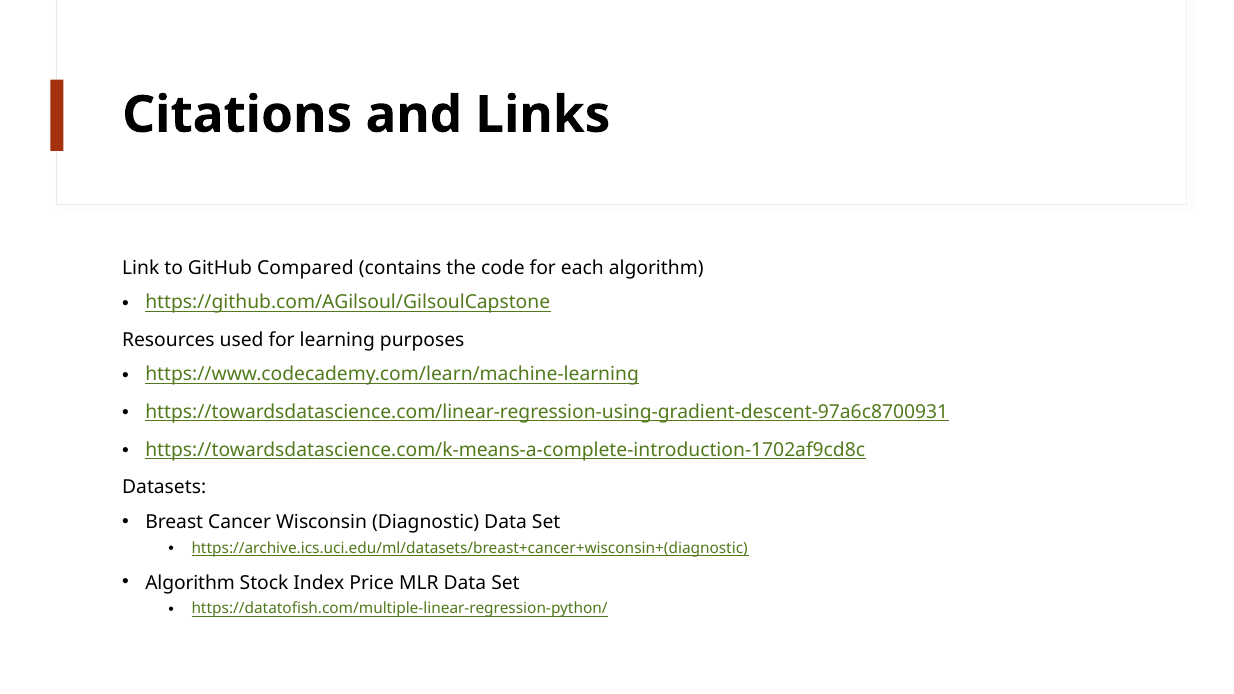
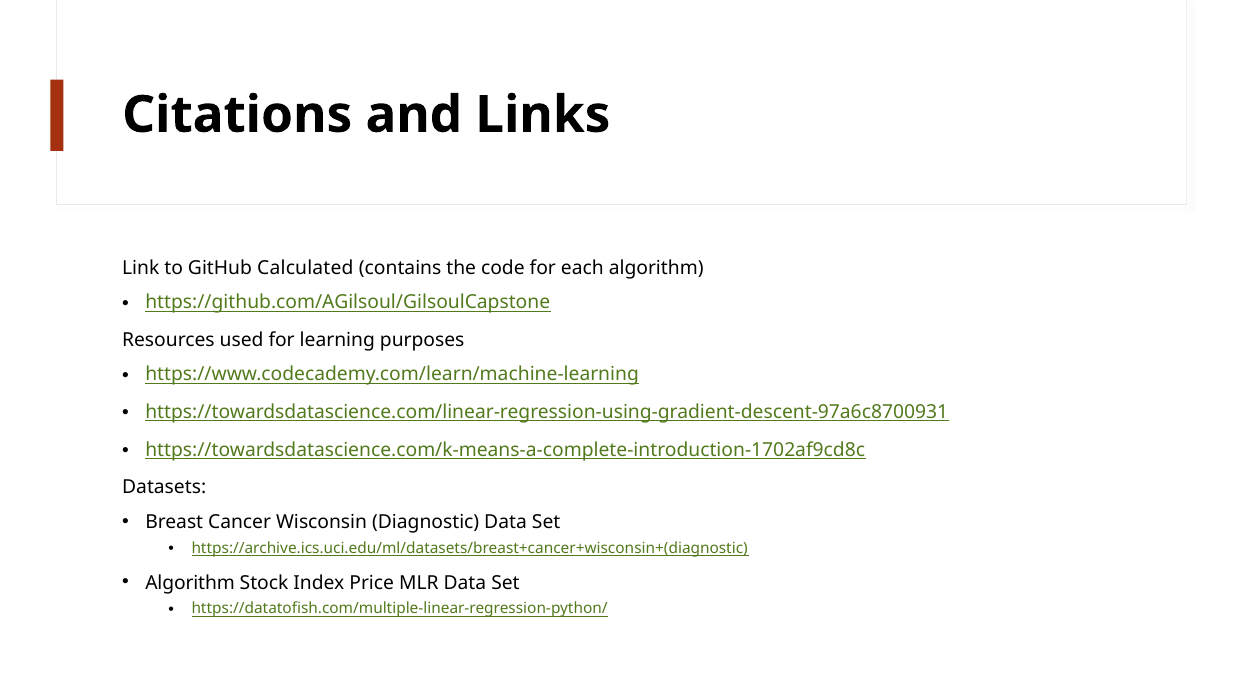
Compared: Compared -> Calculated
